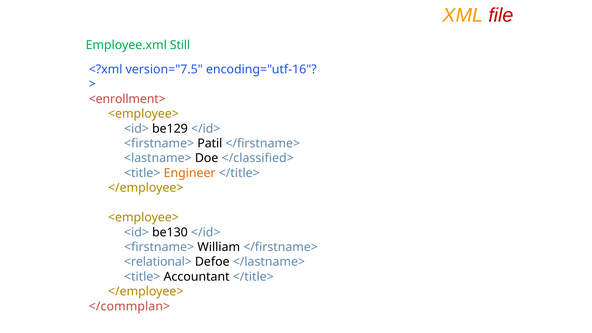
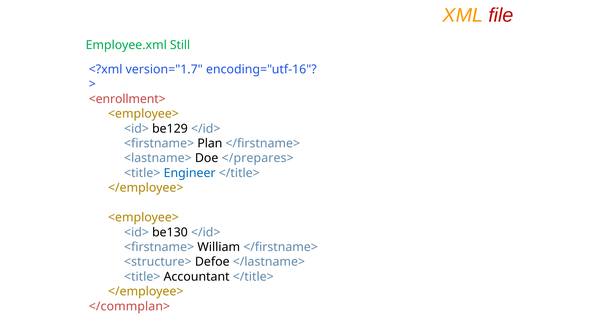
version="7.5: version="7.5 -> version="1.7
Patil: Patil -> Plan
</classified>: </classified> -> </prepares>
Engineer colour: orange -> blue
<relational>: <relational> -> <structure>
